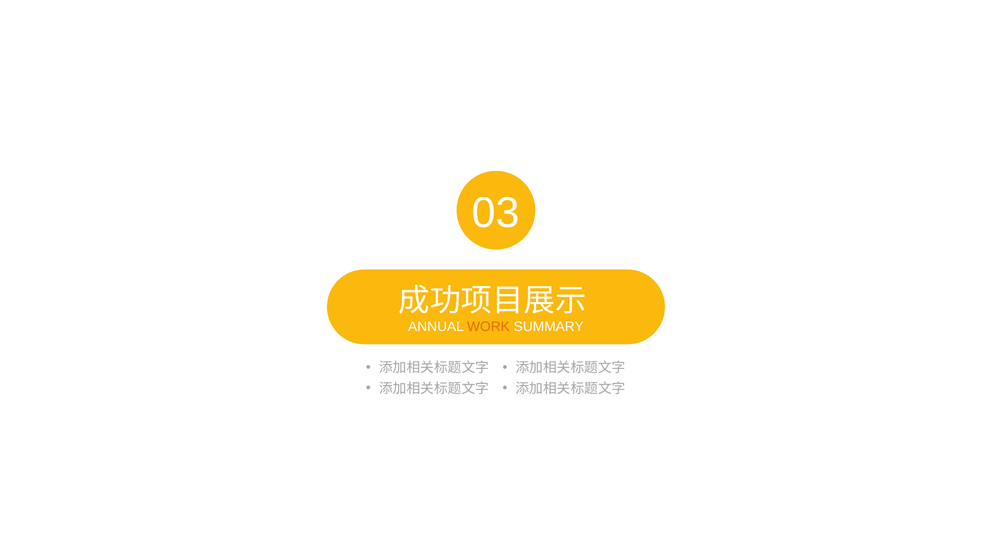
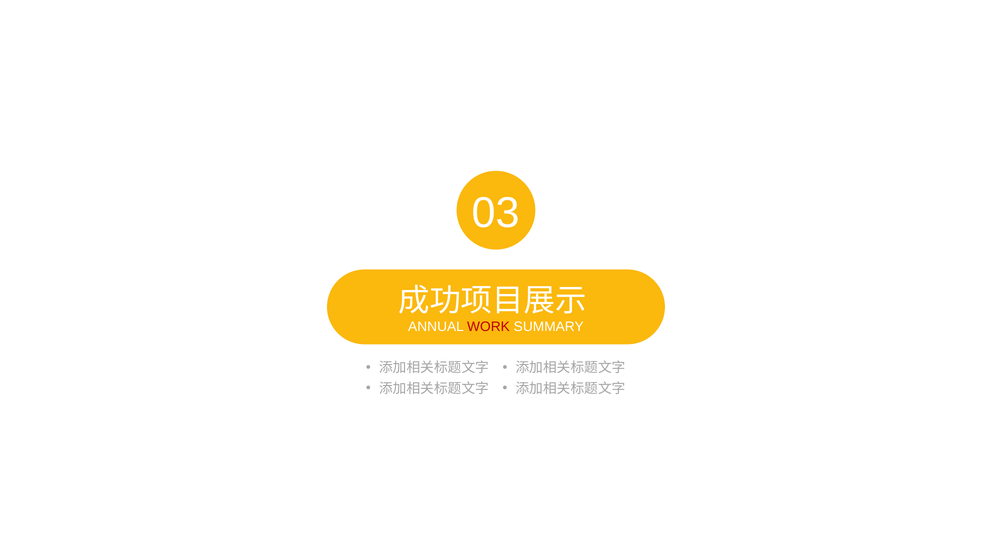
WORK colour: orange -> red
